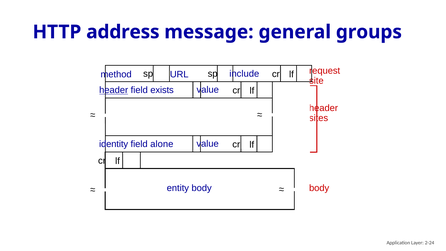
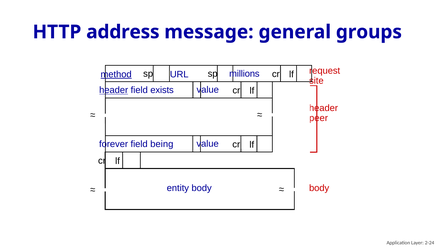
include: include -> millions
method underline: none -> present
sites: sites -> peer
identity: identity -> forever
alone: alone -> being
